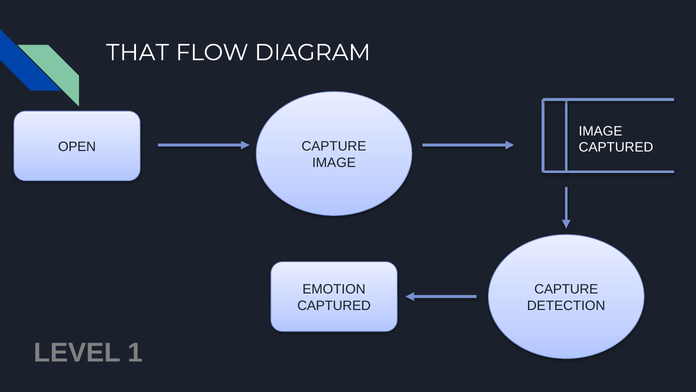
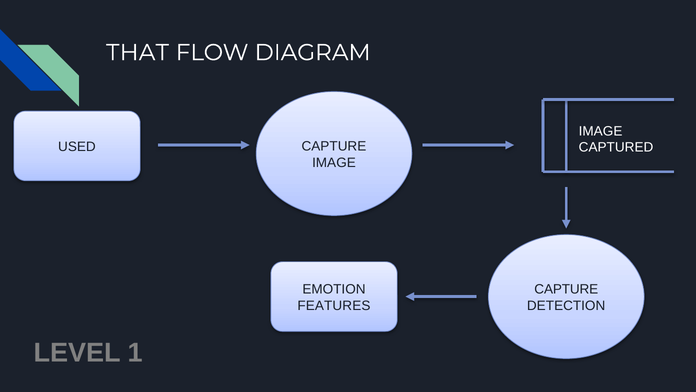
OPEN: OPEN -> USED
CAPTURED at (334, 305): CAPTURED -> FEATURES
